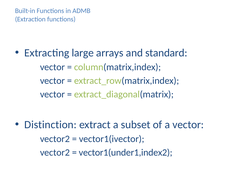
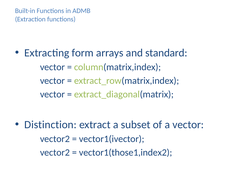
large: large -> form
vector1(under1,index2: vector1(under1,index2 -> vector1(those1,index2
